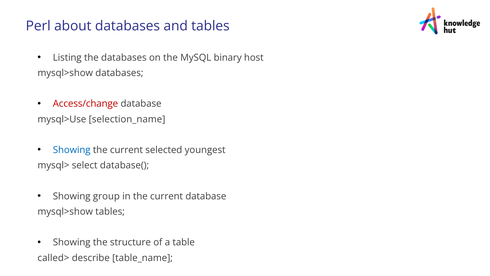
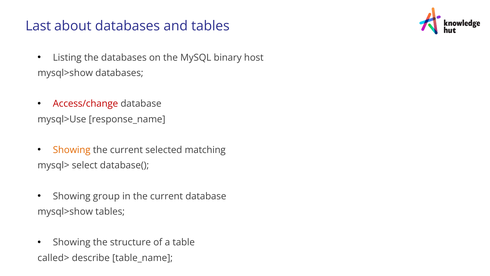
Perl: Perl -> Last
selection_name: selection_name -> response_name
Showing at (72, 150) colour: blue -> orange
youngest: youngest -> matching
